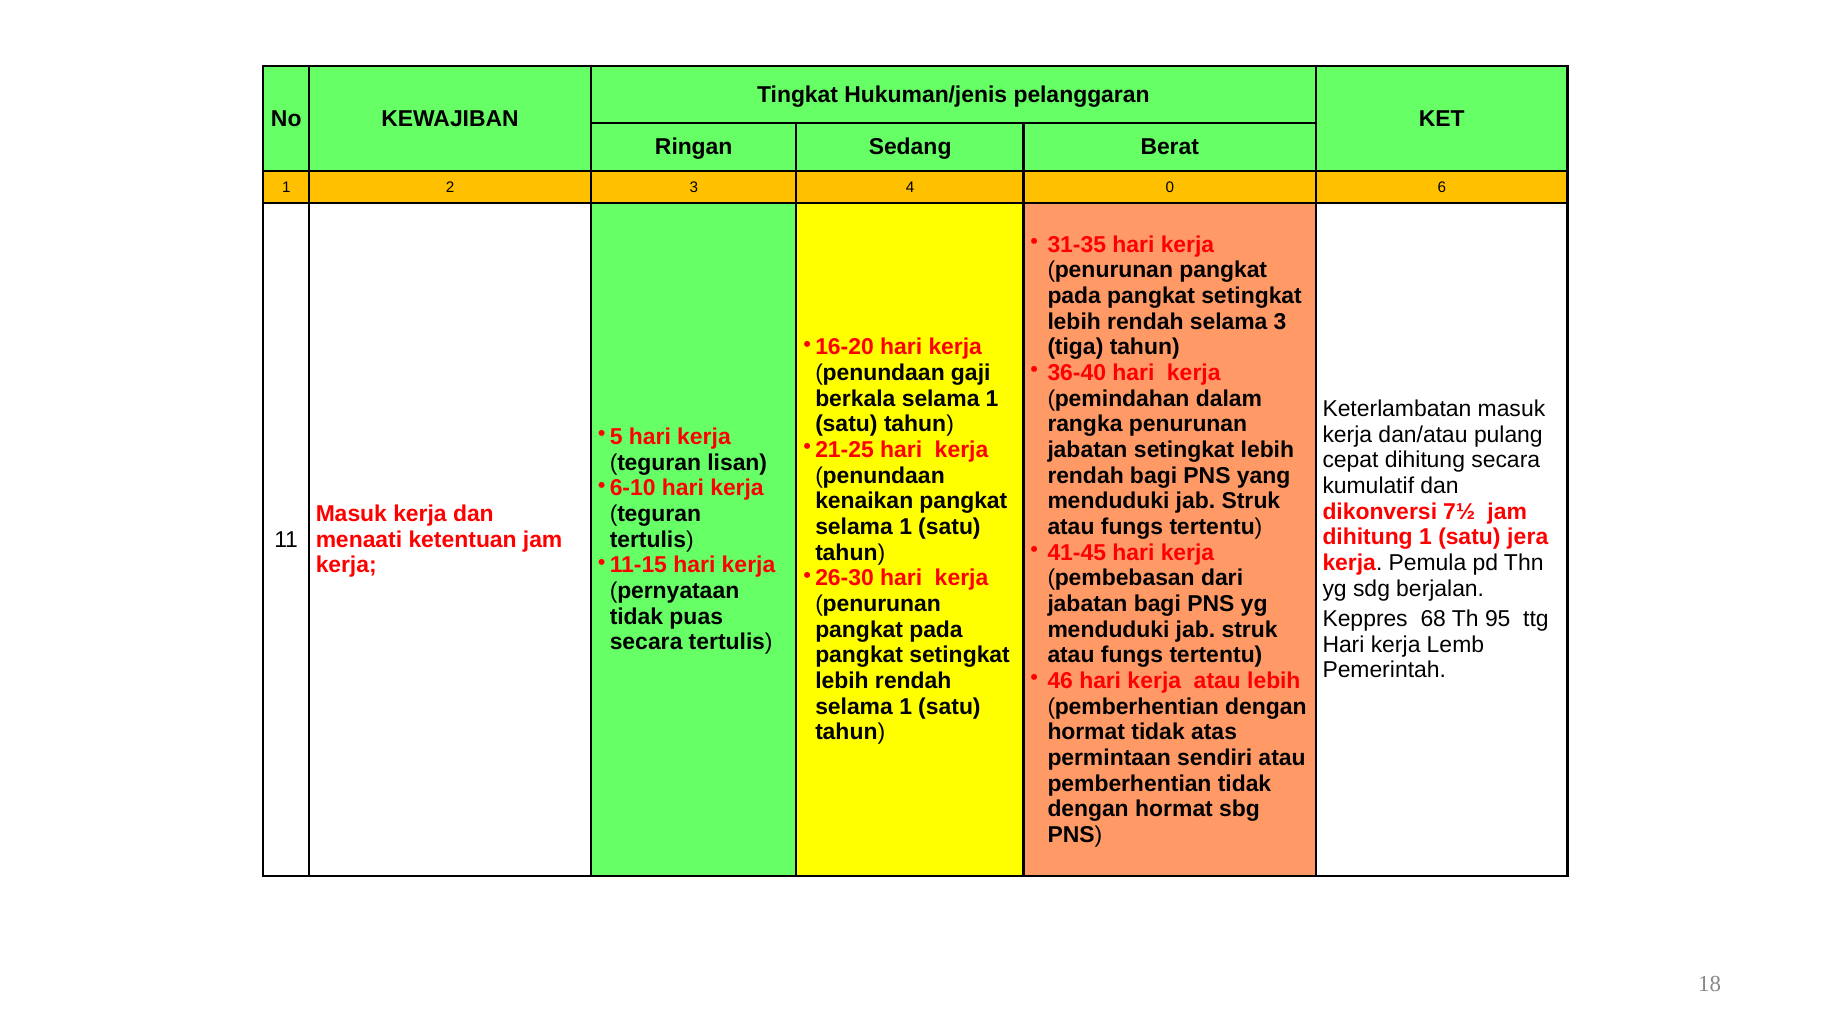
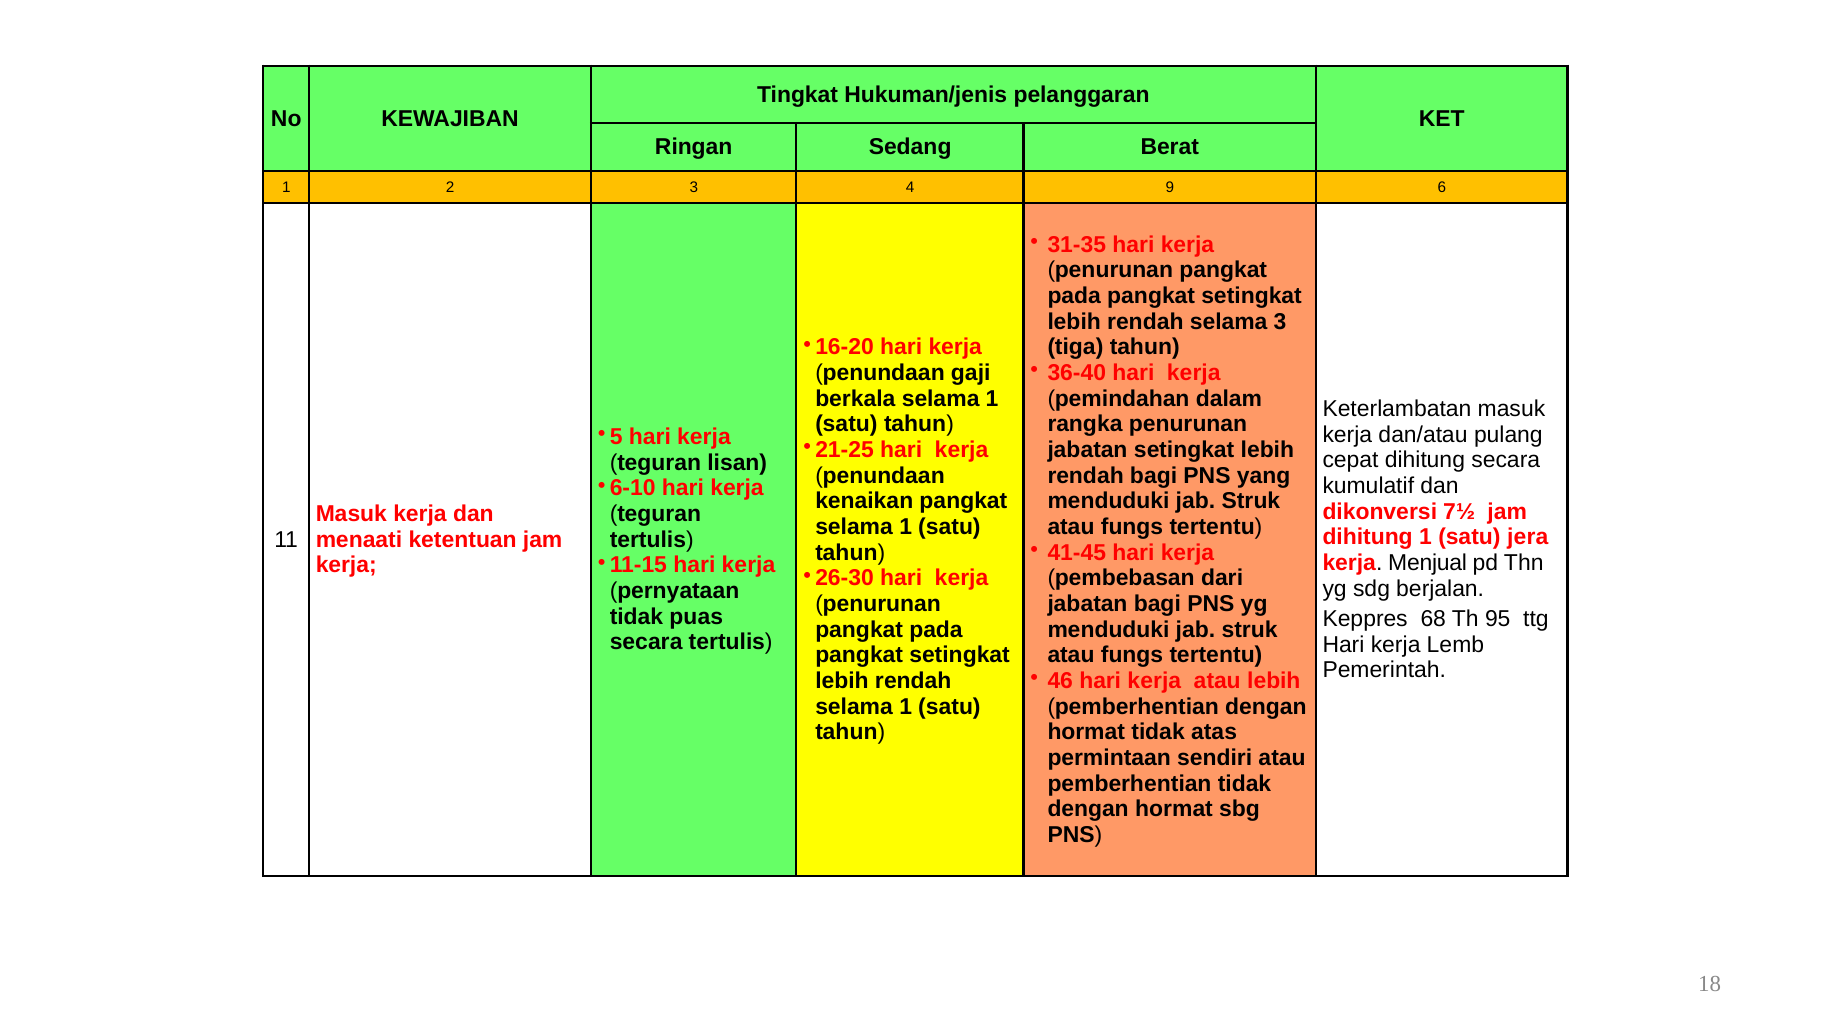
0: 0 -> 9
Pemula: Pemula -> Menjual
